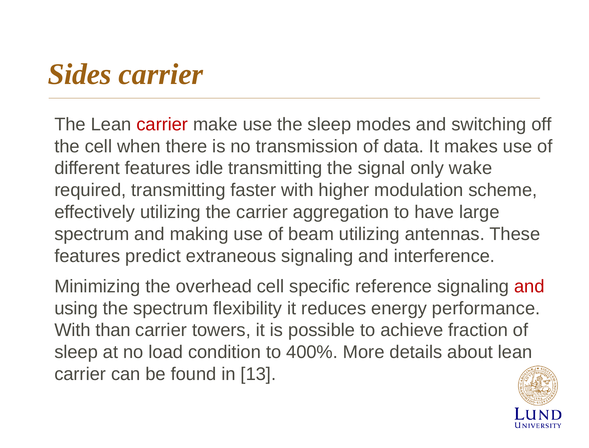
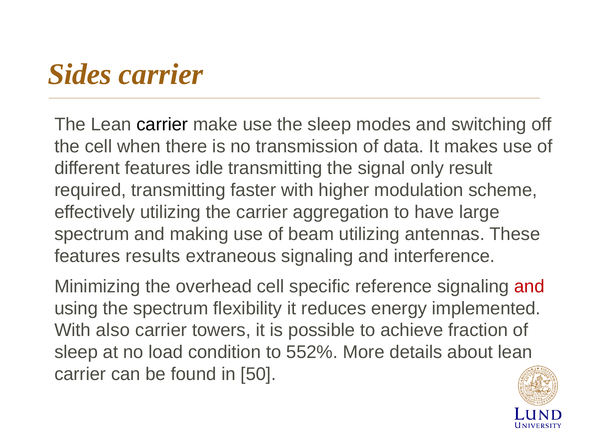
carrier at (162, 124) colour: red -> black
wake: wake -> result
predict: predict -> results
performance: performance -> implemented
than: than -> also
400%: 400% -> 552%
13: 13 -> 50
